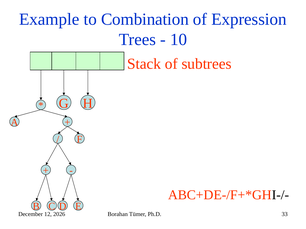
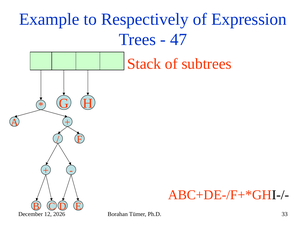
Combination: Combination -> Respectively
10: 10 -> 47
